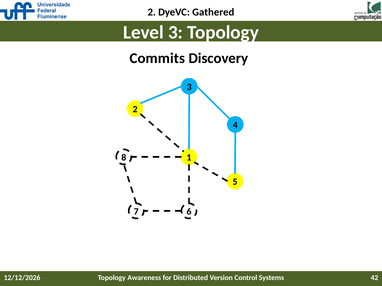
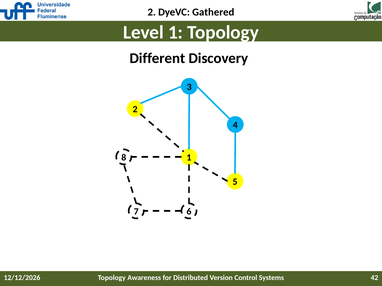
Level 3: 3 -> 1
Commits: Commits -> Different
